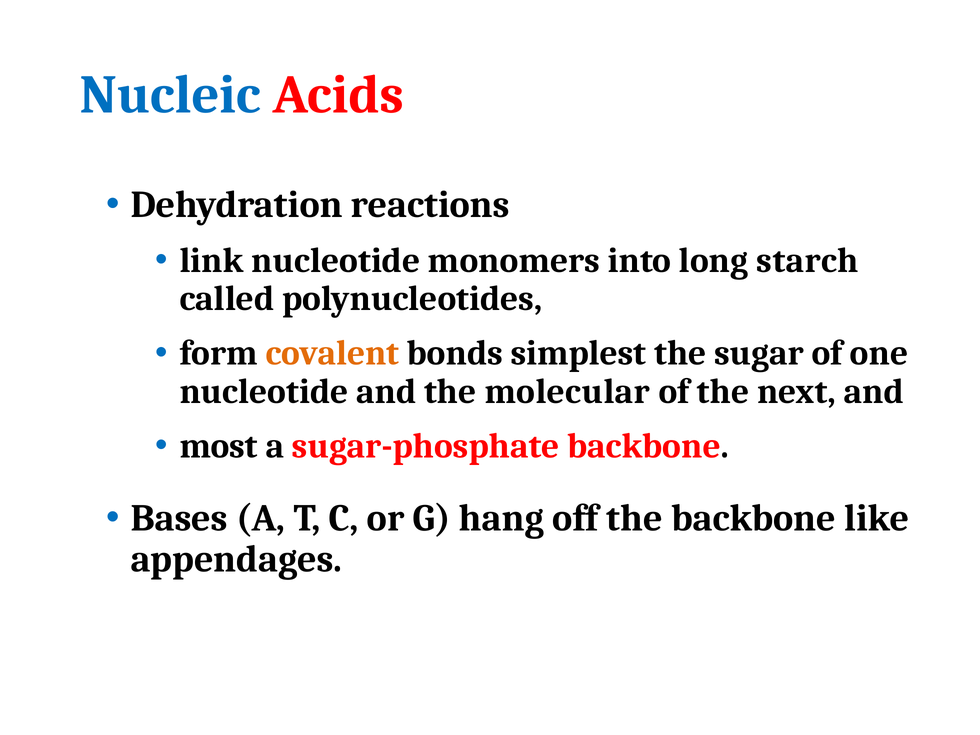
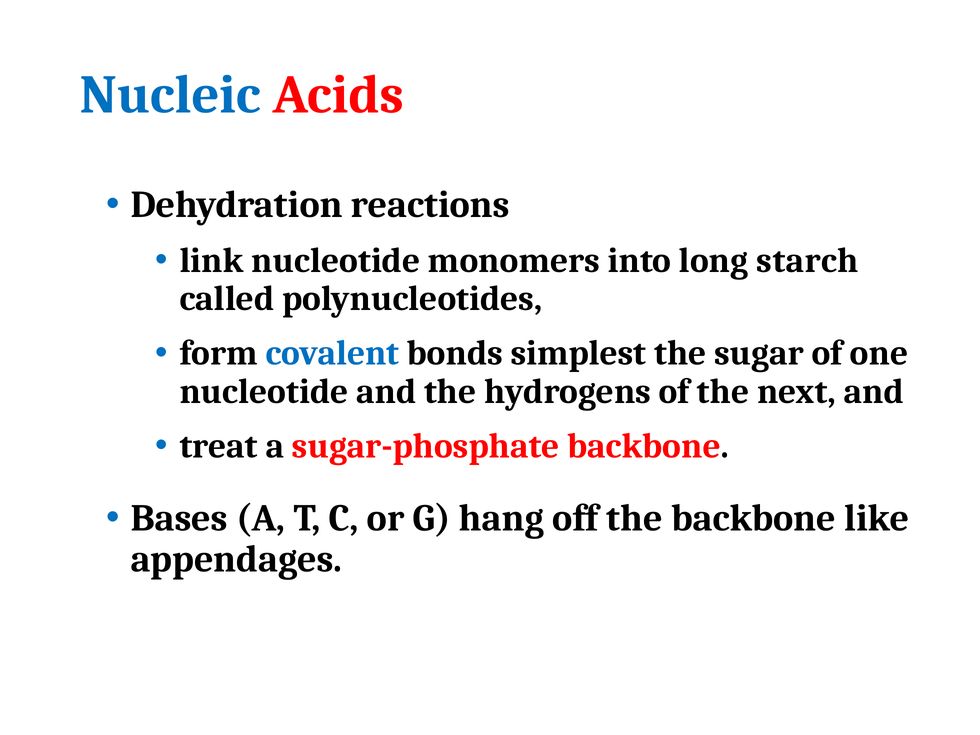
covalent colour: orange -> blue
molecular: molecular -> hydrogens
most: most -> treat
